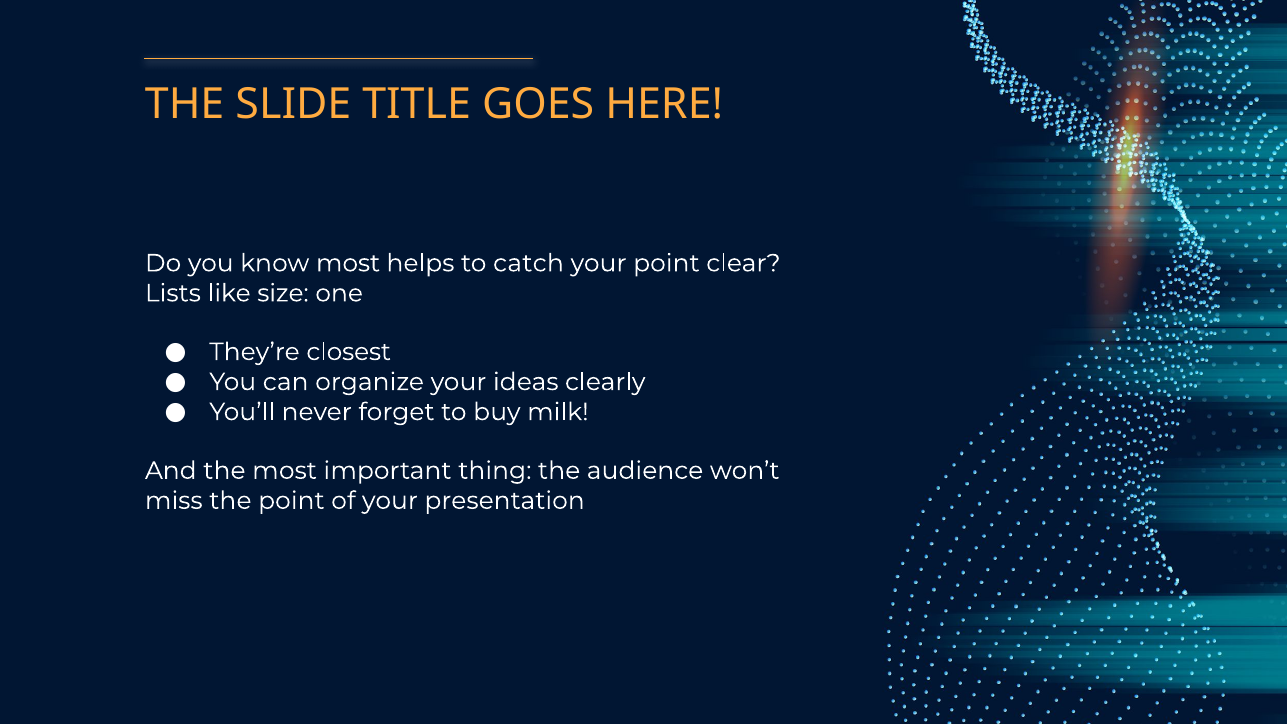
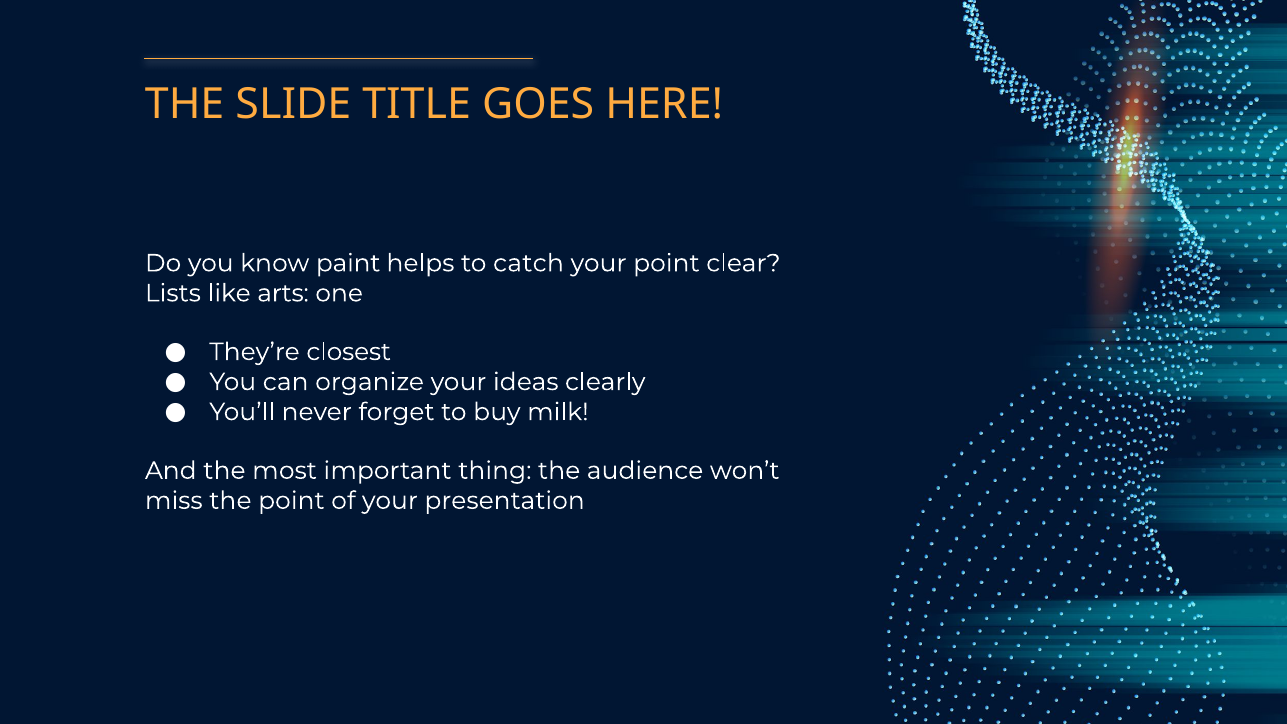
know most: most -> paint
size: size -> arts
